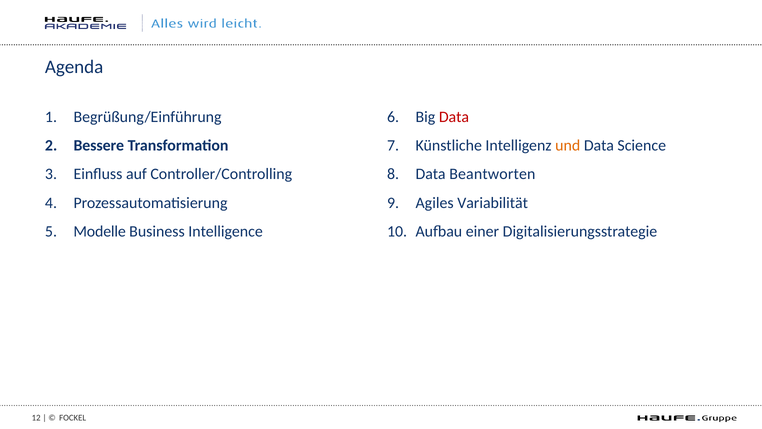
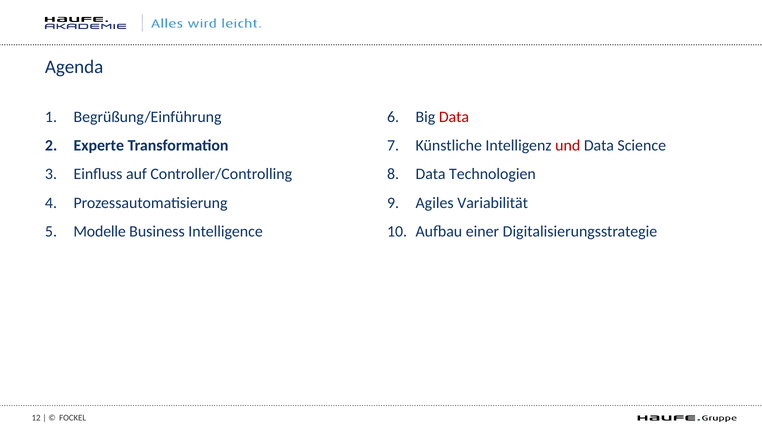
Bessere: Bessere -> Experte
und colour: orange -> red
Beantworten: Beantworten -> Technologien
